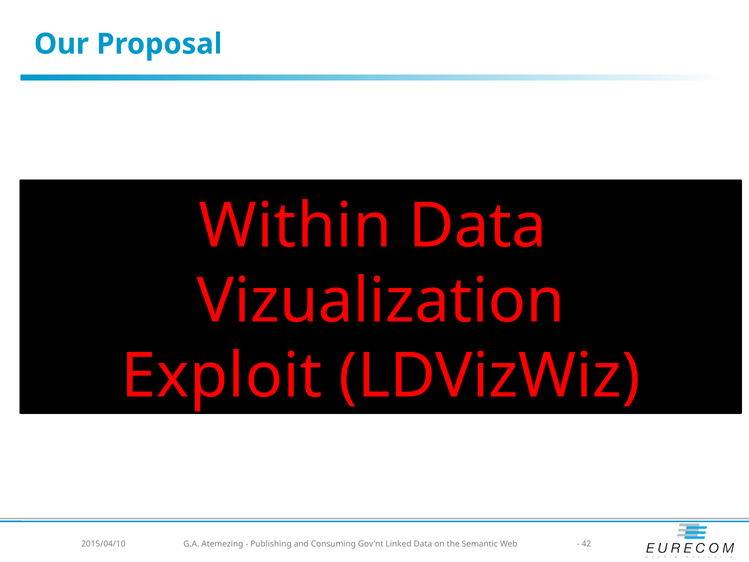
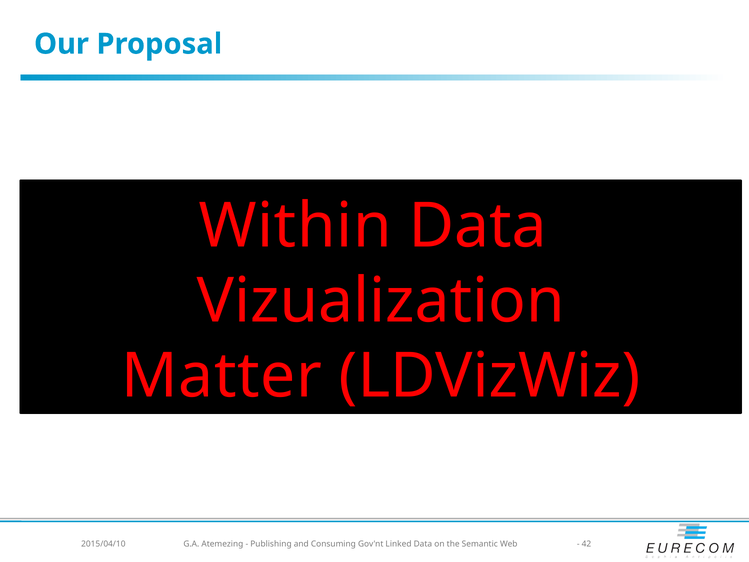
Exploit: Exploit -> Matter
